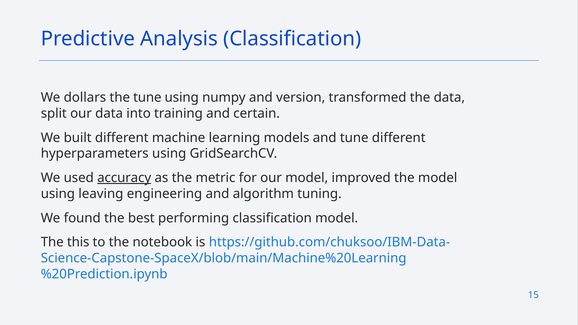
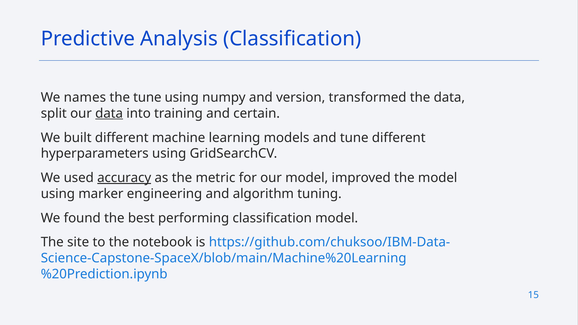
dollars: dollars -> names
data at (109, 113) underline: none -> present
leaving: leaving -> marker
this: this -> site
